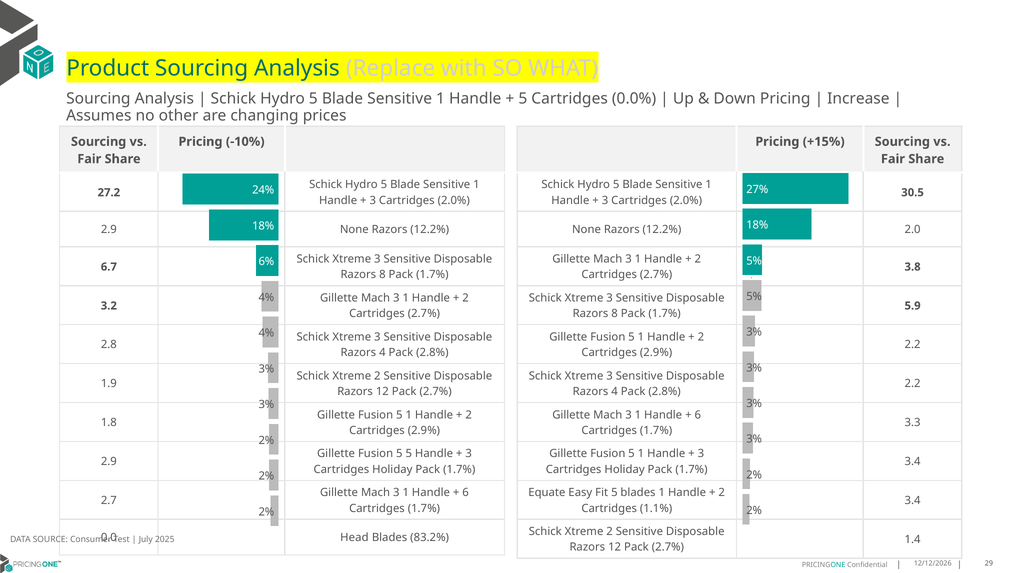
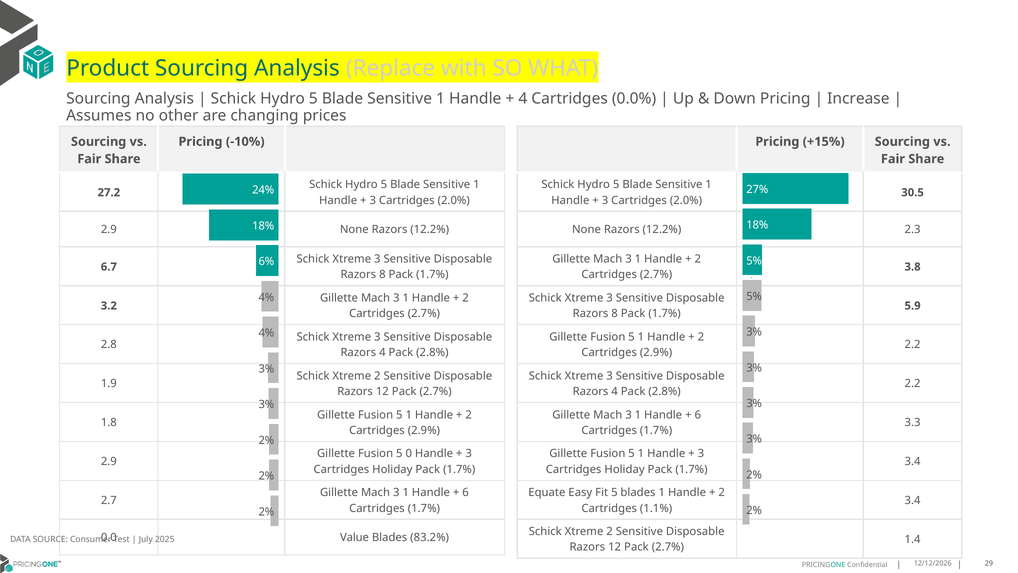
5 at (523, 99): 5 -> 4
2.0: 2.0 -> 2.3
5 5: 5 -> 0
Head: Head -> Value
